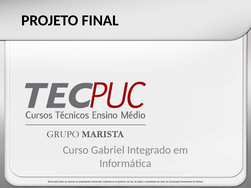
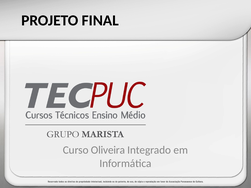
Gabriel: Gabriel -> Oliveira
